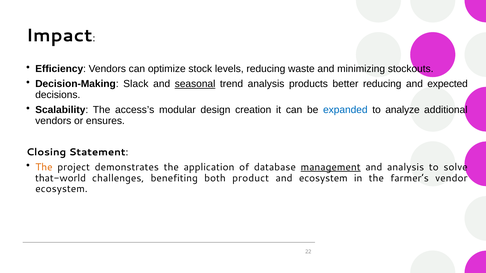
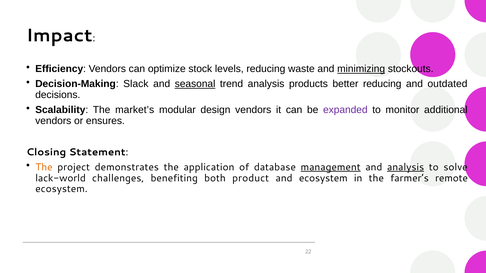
minimizing underline: none -> present
expected: expected -> outdated
access’s: access’s -> market’s
design creation: creation -> vendors
expanded colour: blue -> purple
analyze: analyze -> monitor
analysis at (406, 167) underline: none -> present
that-world: that-world -> lack-world
vendor: vendor -> remote
